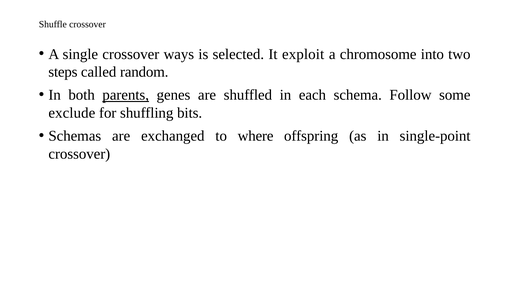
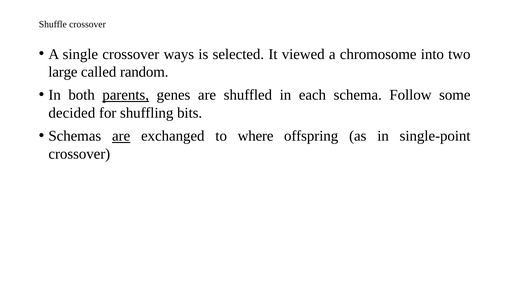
exploit: exploit -> viewed
steps: steps -> large
exclude: exclude -> decided
are at (121, 136) underline: none -> present
